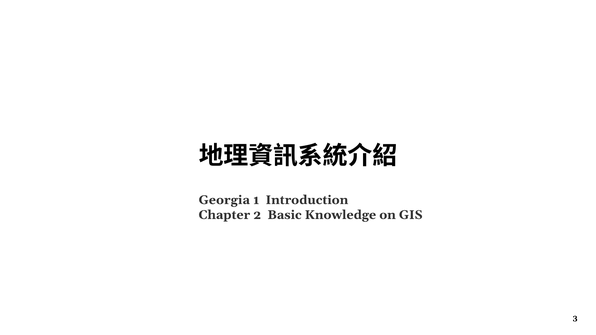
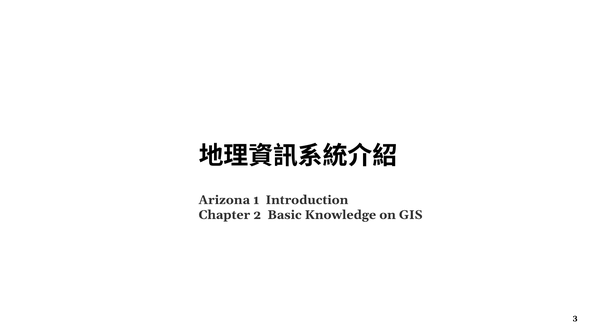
Georgia: Georgia -> Arizona
